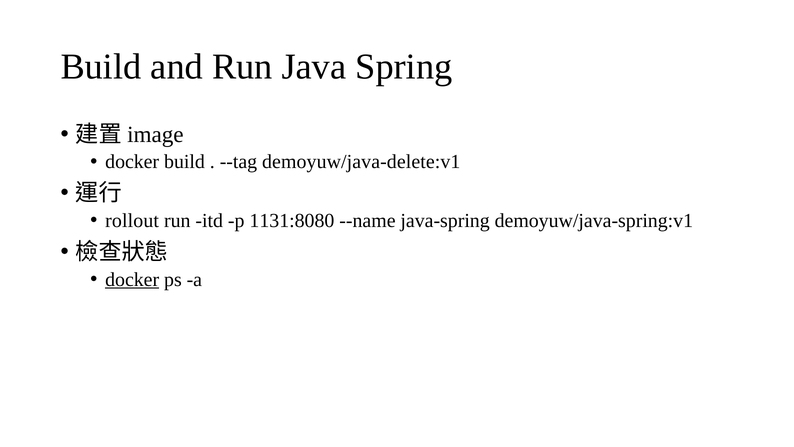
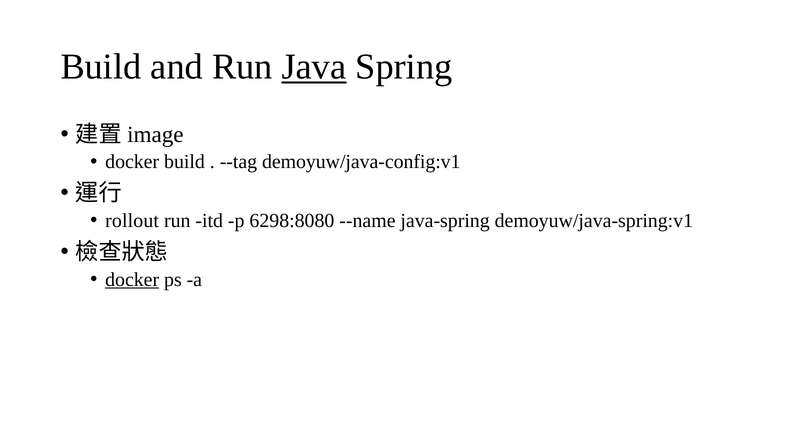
Java underline: none -> present
demoyuw/java-delete:v1: demoyuw/java-delete:v1 -> demoyuw/java-config:v1
1131:8080: 1131:8080 -> 6298:8080
